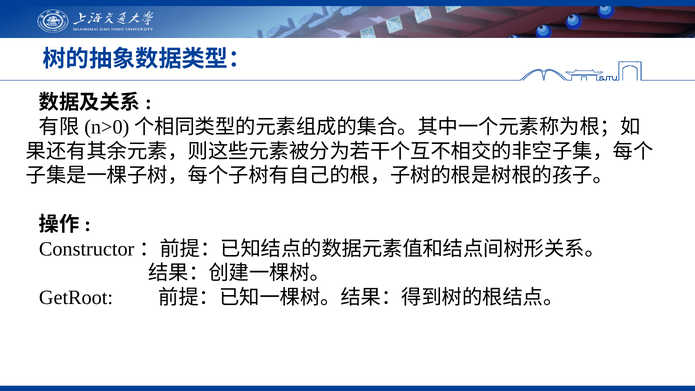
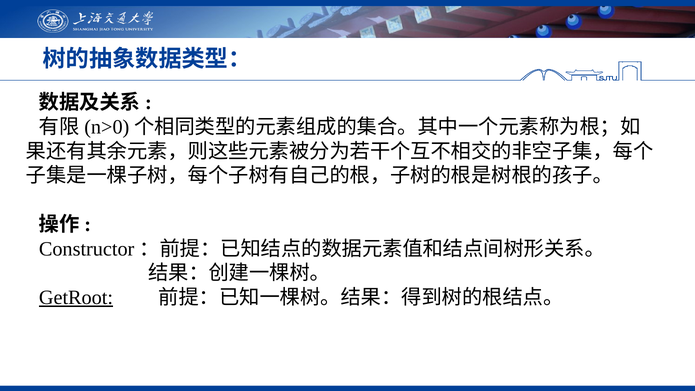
GetRoot underline: none -> present
